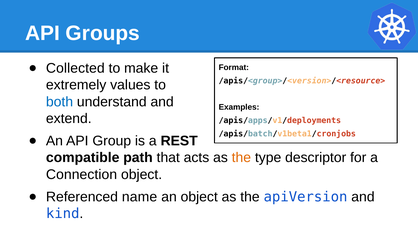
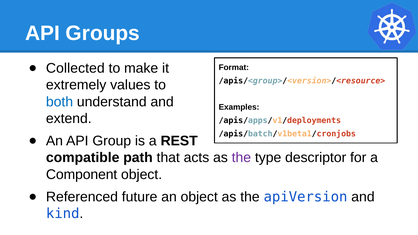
the at (241, 158) colour: orange -> purple
Connection: Connection -> Component
name: name -> future
